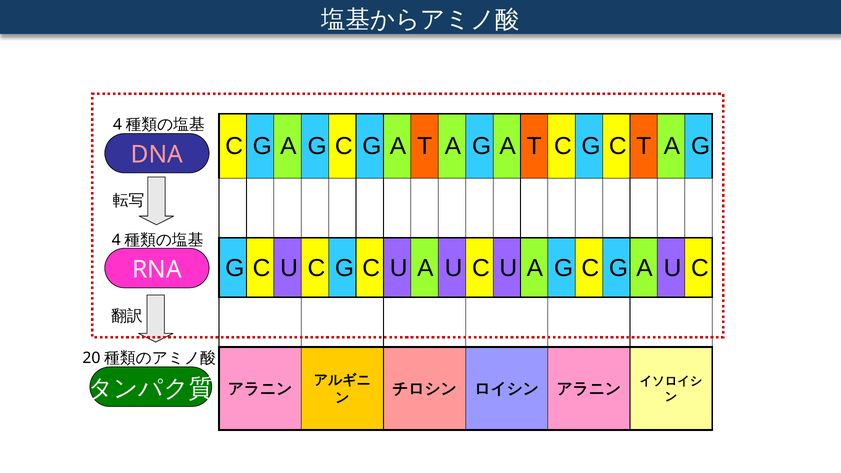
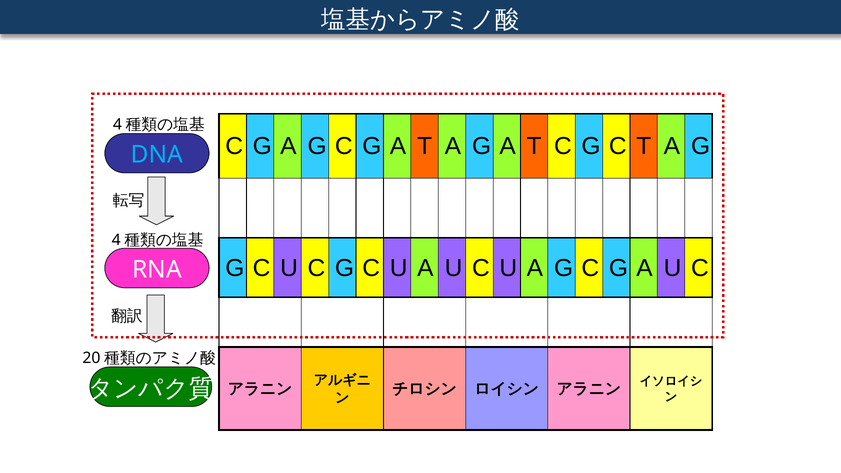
DNA colour: pink -> light blue
